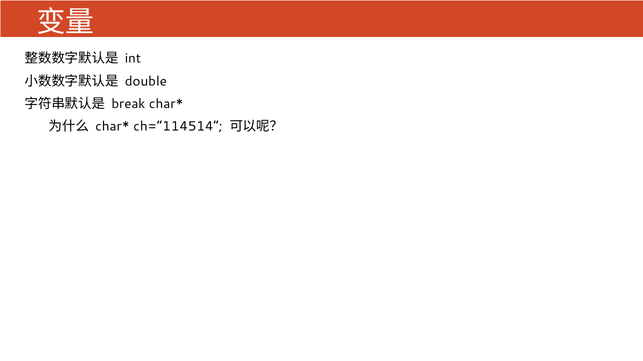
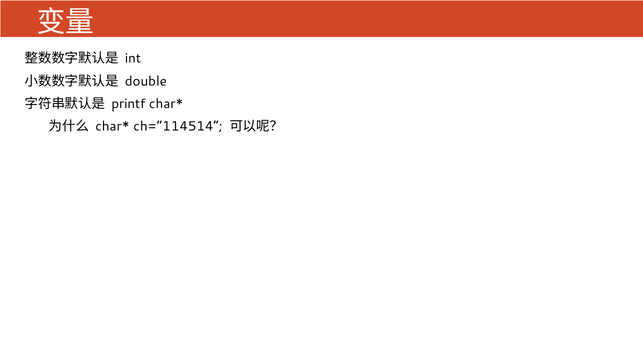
break: break -> printf
